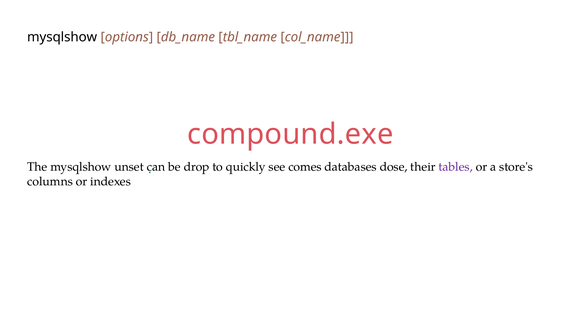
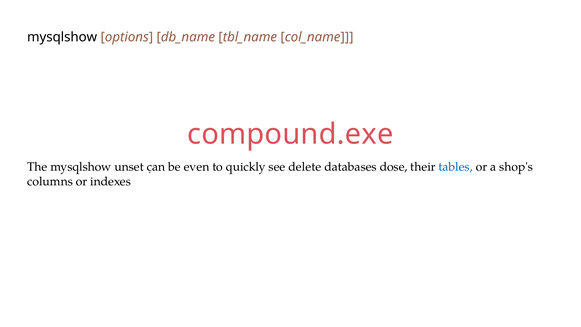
drop: drop -> even
comes: comes -> delete
tables colour: purple -> blue
store's: store's -> shop's
